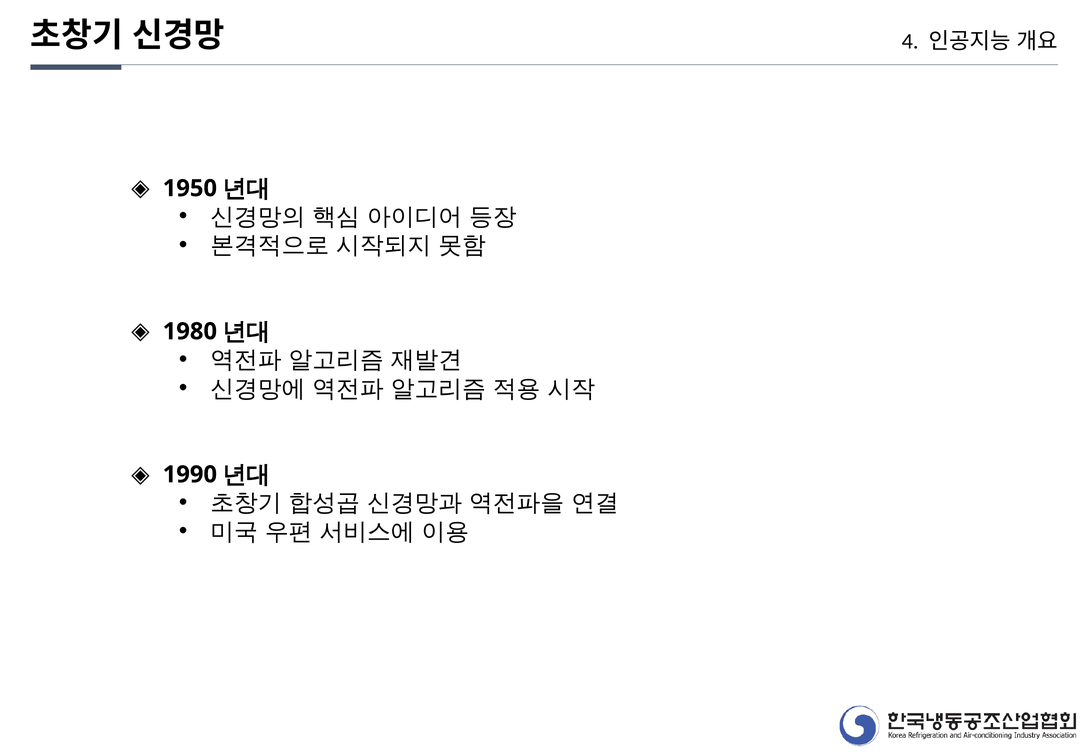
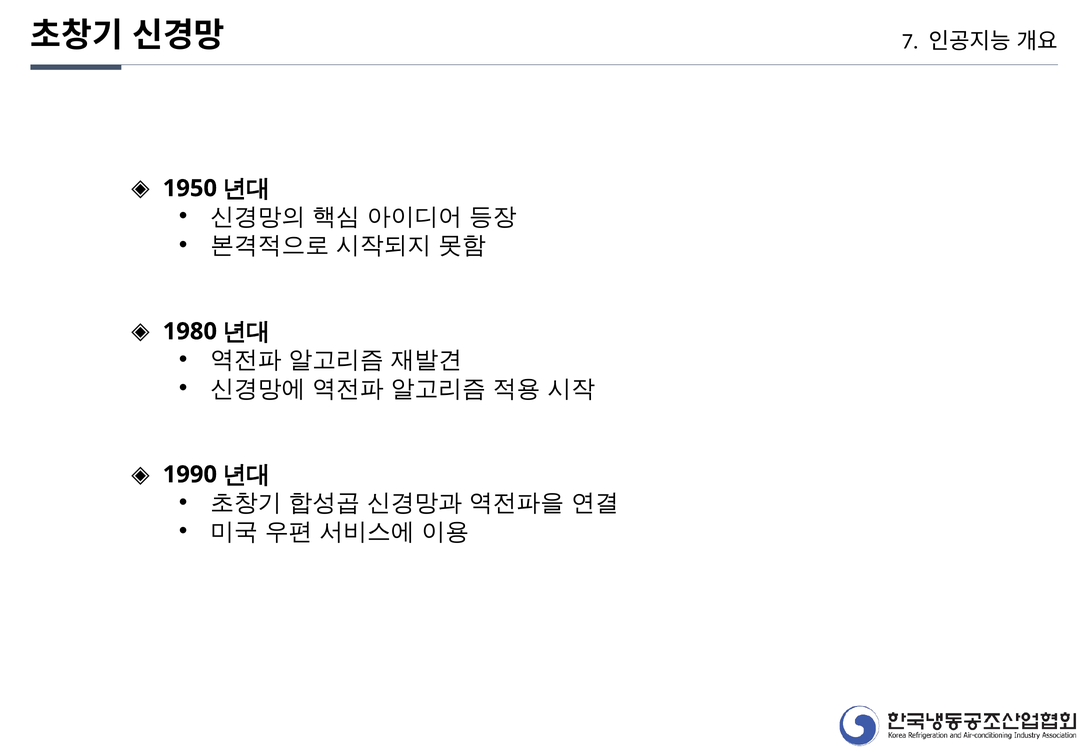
4: 4 -> 7
